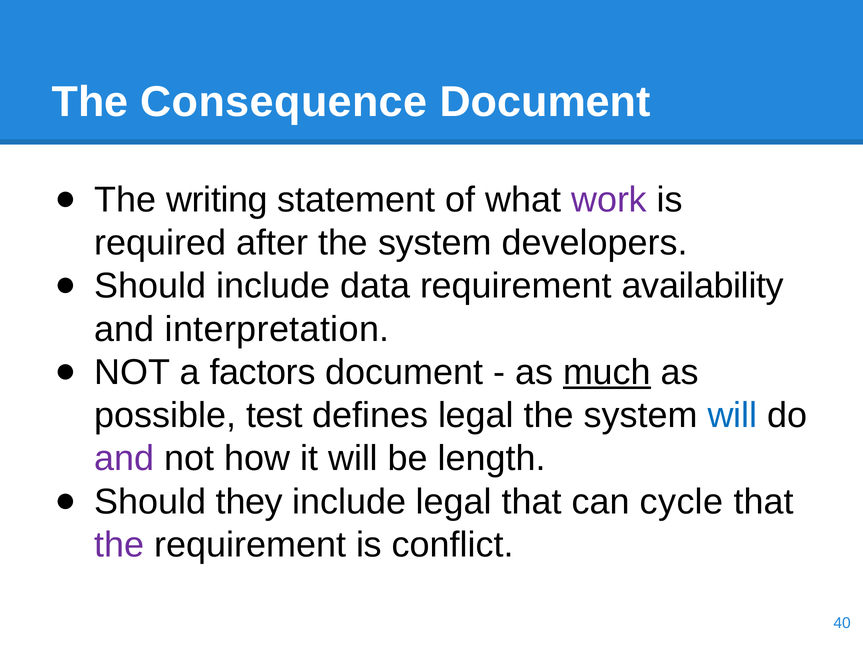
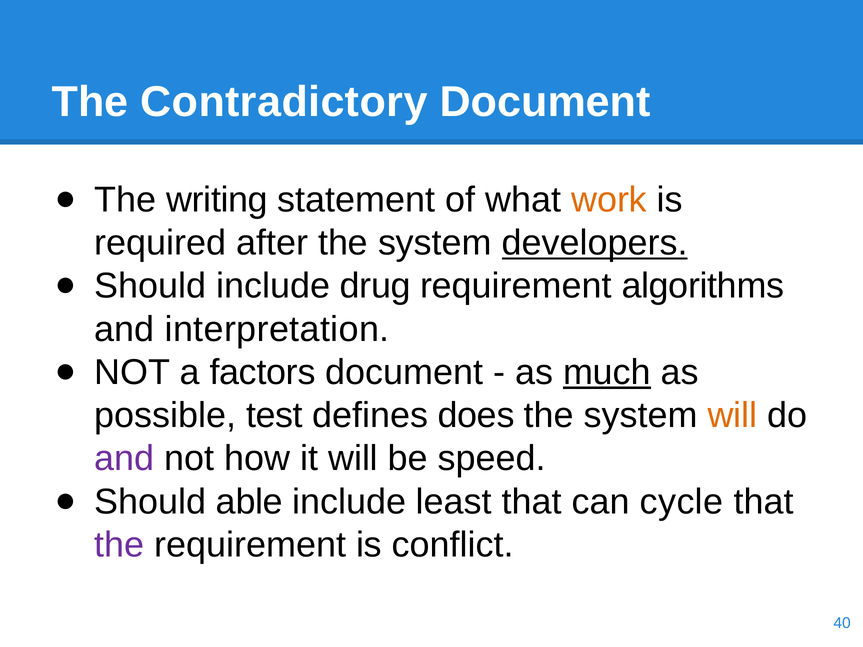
Consequence: Consequence -> Contradictory
work colour: purple -> orange
developers underline: none -> present
data: data -> drug
availability: availability -> algorithms
defines legal: legal -> does
will at (732, 416) colour: blue -> orange
length: length -> speed
they: they -> able
include legal: legal -> least
